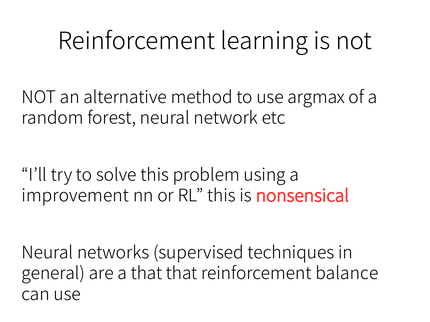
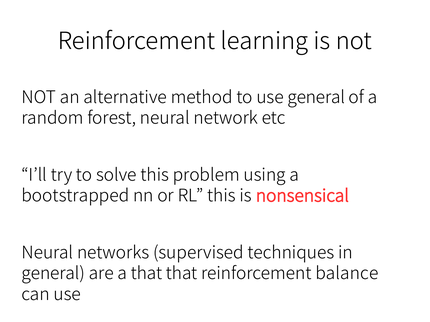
use argmax: argmax -> general
improvement: improvement -> bootstrapped
